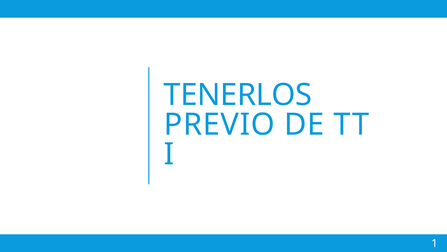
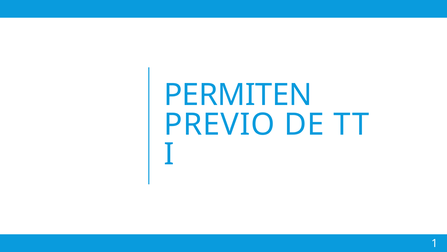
TENERLOS: TENERLOS -> PERMITEN
